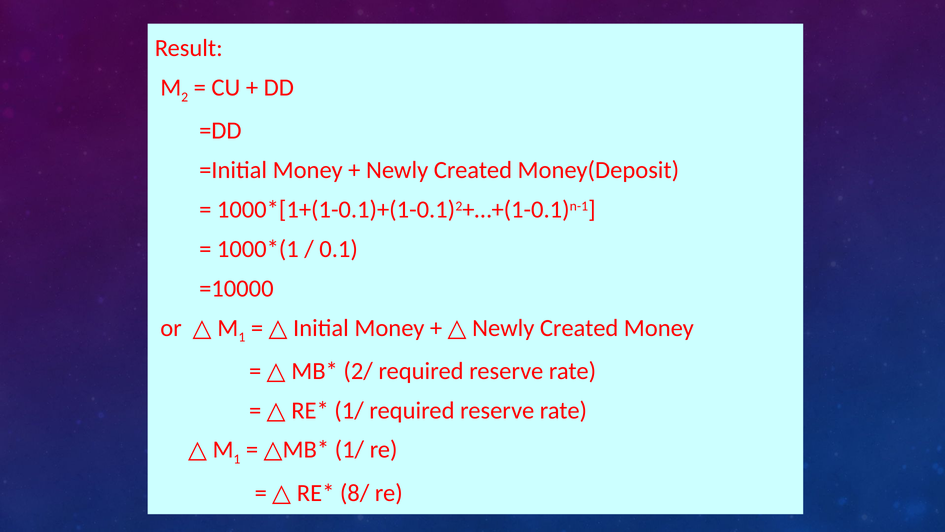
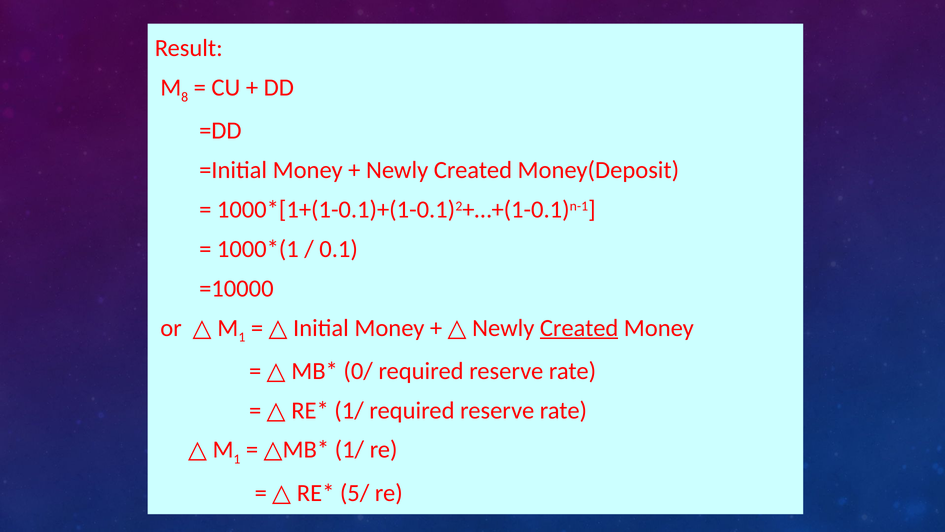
2: 2 -> 8
Created at (579, 328) underline: none -> present
2/: 2/ -> 0/
8/: 8/ -> 5/
